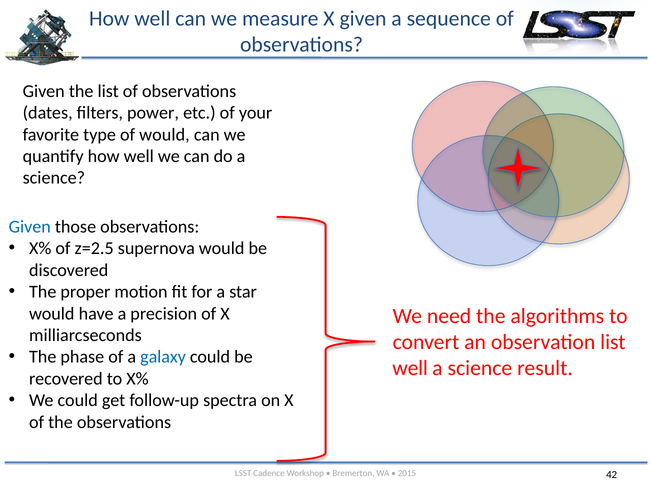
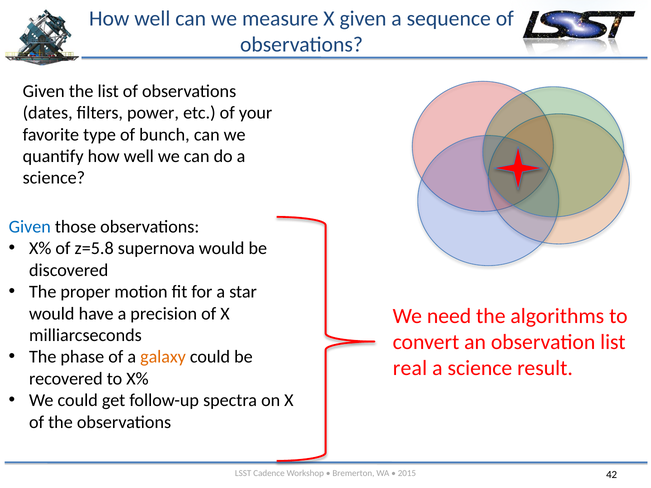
of would: would -> bunch
z=2.5: z=2.5 -> z=5.8
galaxy colour: blue -> orange
well at (410, 368): well -> real
